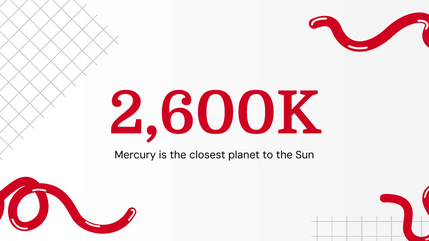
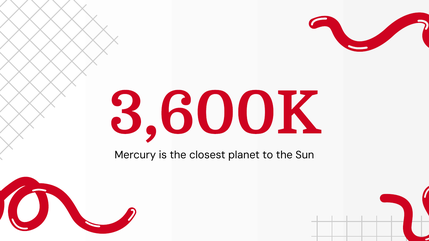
2,600K: 2,600K -> 3,600K
